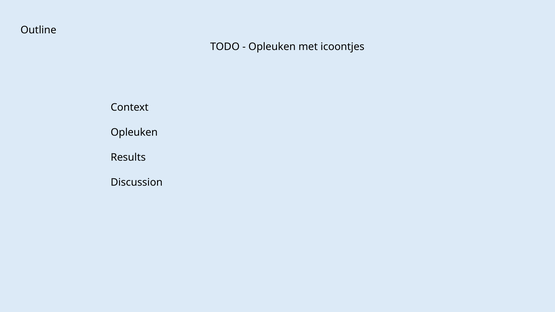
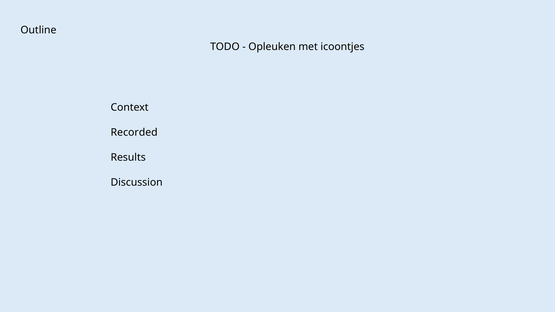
Opleuken at (134, 133): Opleuken -> Recorded
